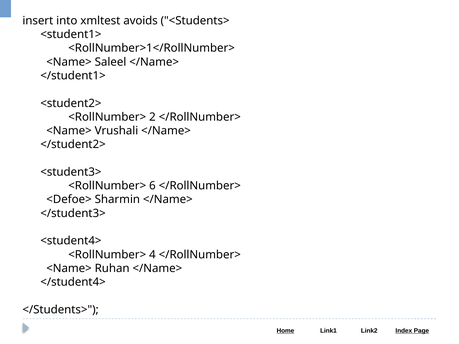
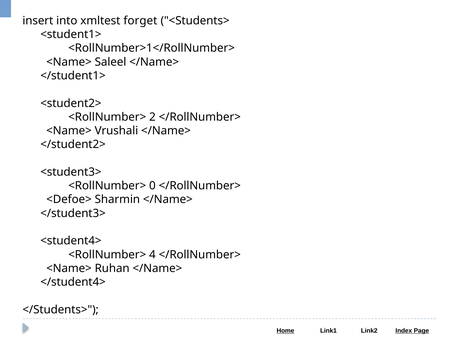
avoids: avoids -> forget
6: 6 -> 0
